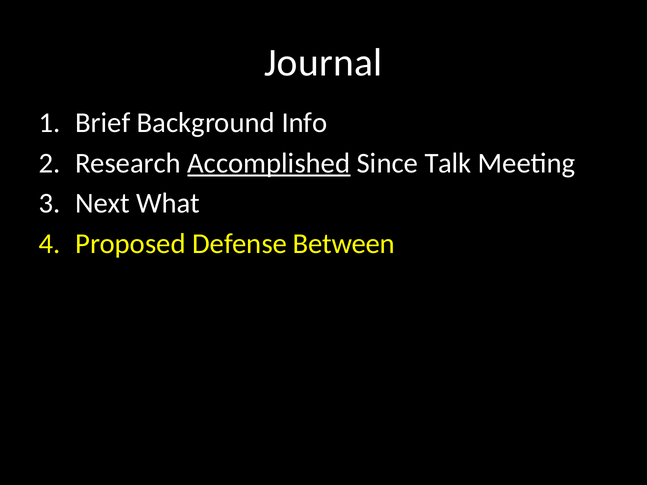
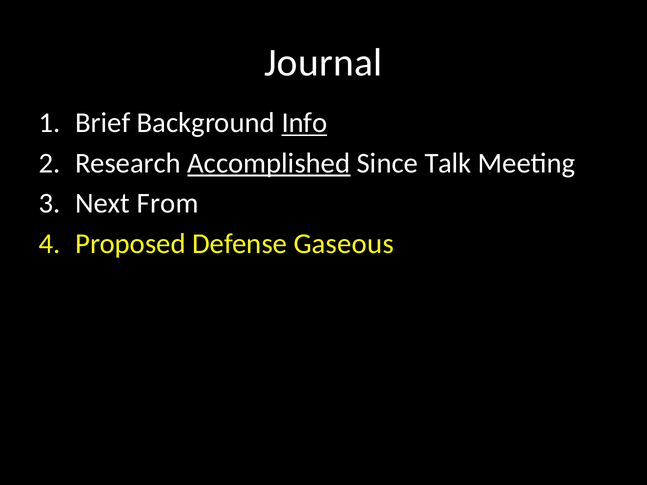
Info underline: none -> present
What: What -> From
Between: Between -> Gaseous
